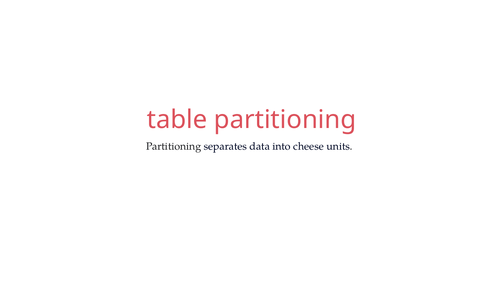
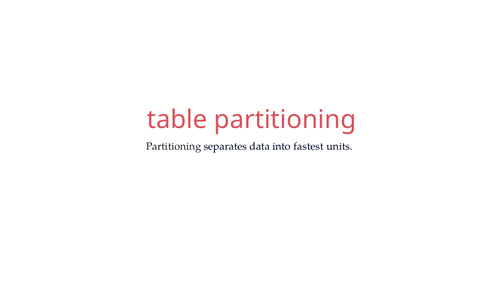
cheese: cheese -> fastest
